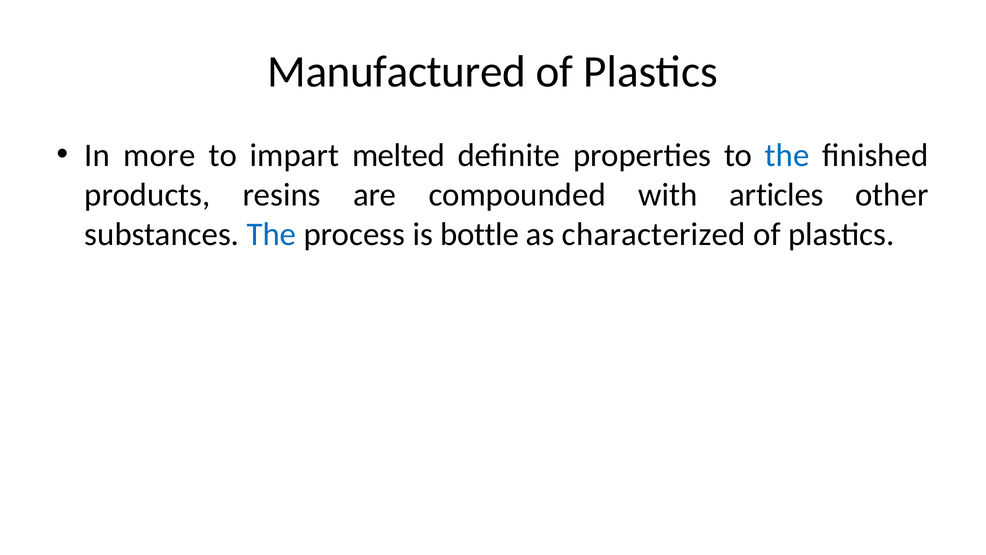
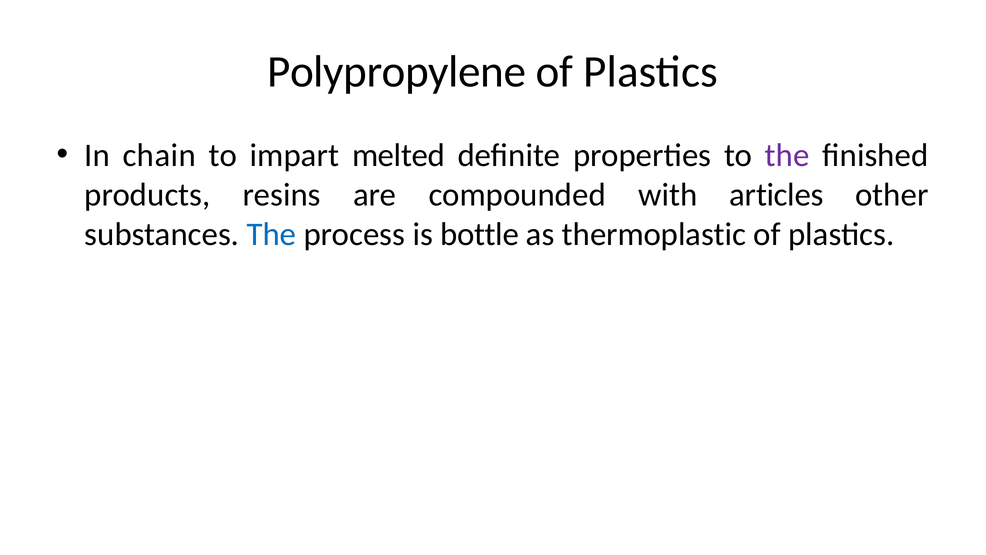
Manufactured: Manufactured -> Polypropylene
more: more -> chain
the at (787, 155) colour: blue -> purple
characterized: characterized -> thermoplastic
